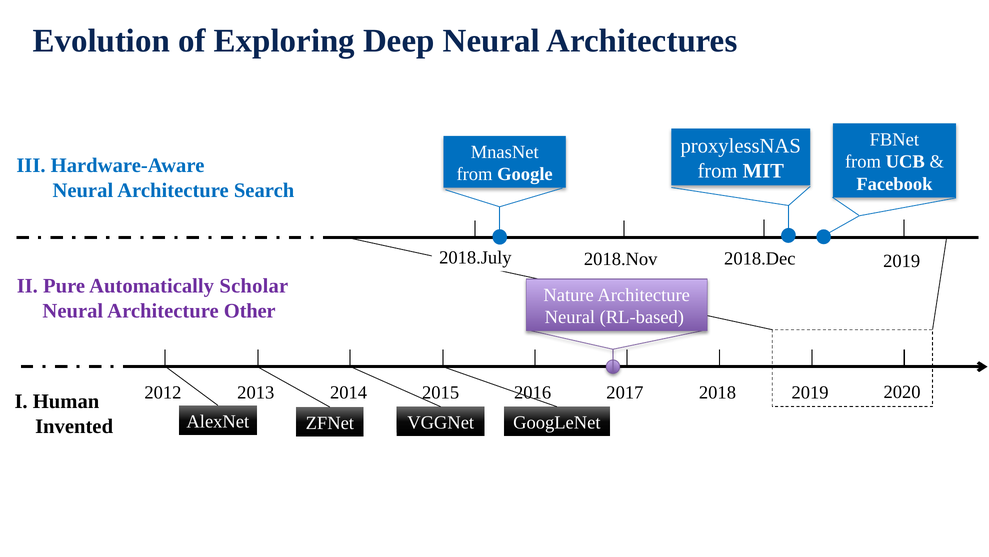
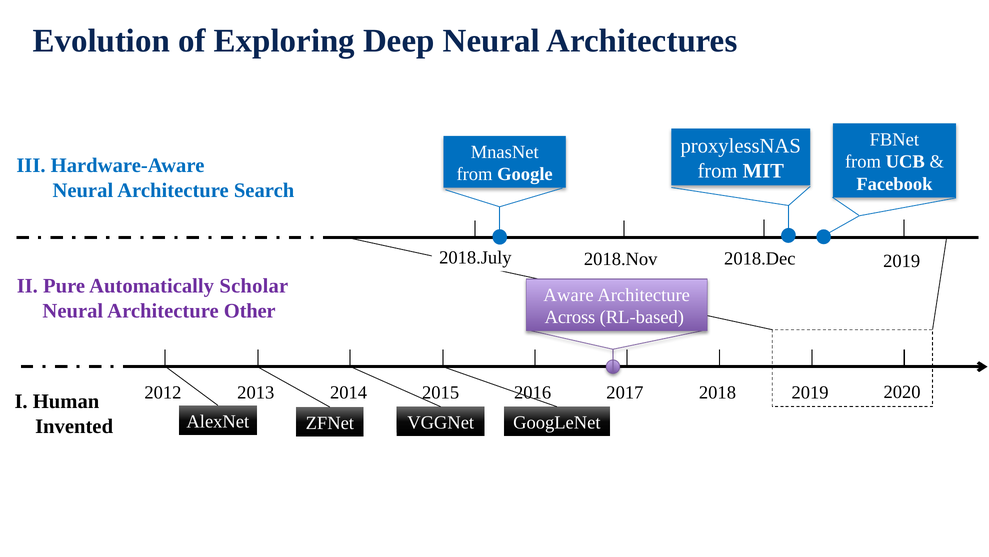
Nature: Nature -> Aware
Neural at (570, 317): Neural -> Across
